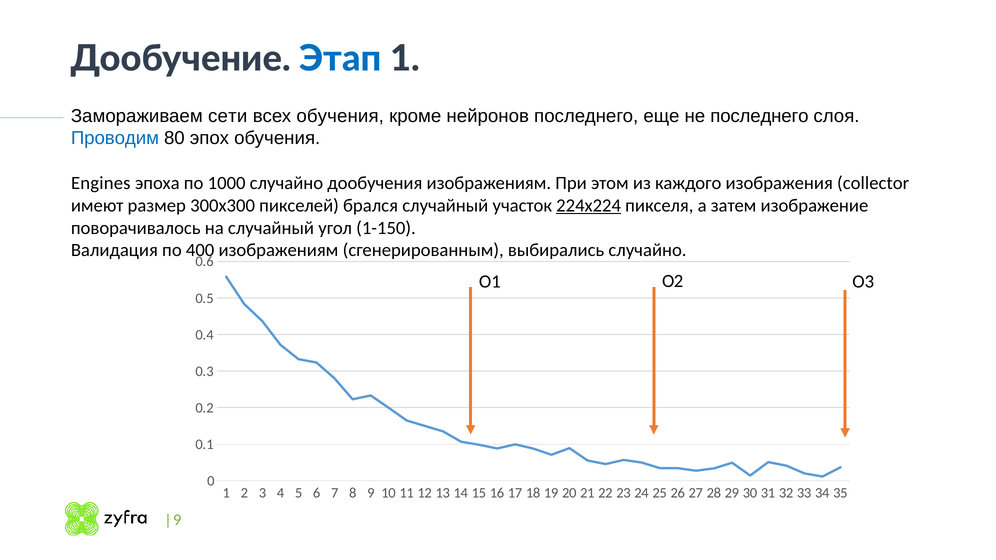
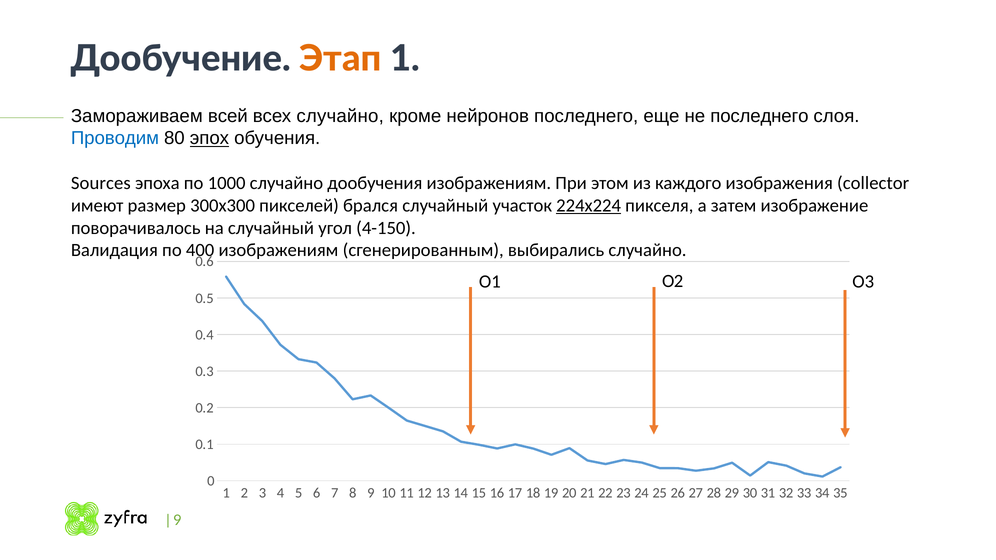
Этап colour: blue -> orange
сети: сети -> всей
всех обучения: обучения -> случайно
эпох underline: none -> present
Engines: Engines -> Sources
1-150: 1-150 -> 4-150
